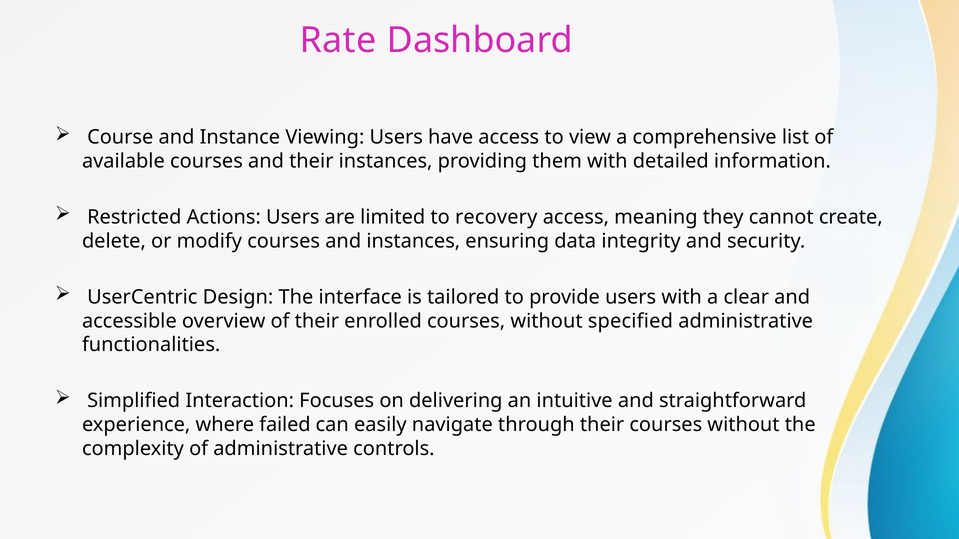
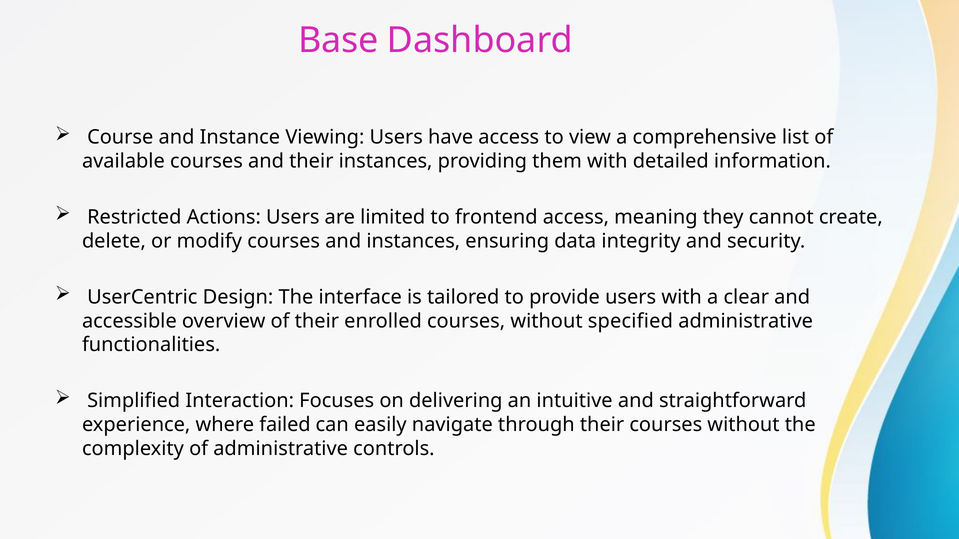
Rate: Rate -> Base
recovery: recovery -> frontend
